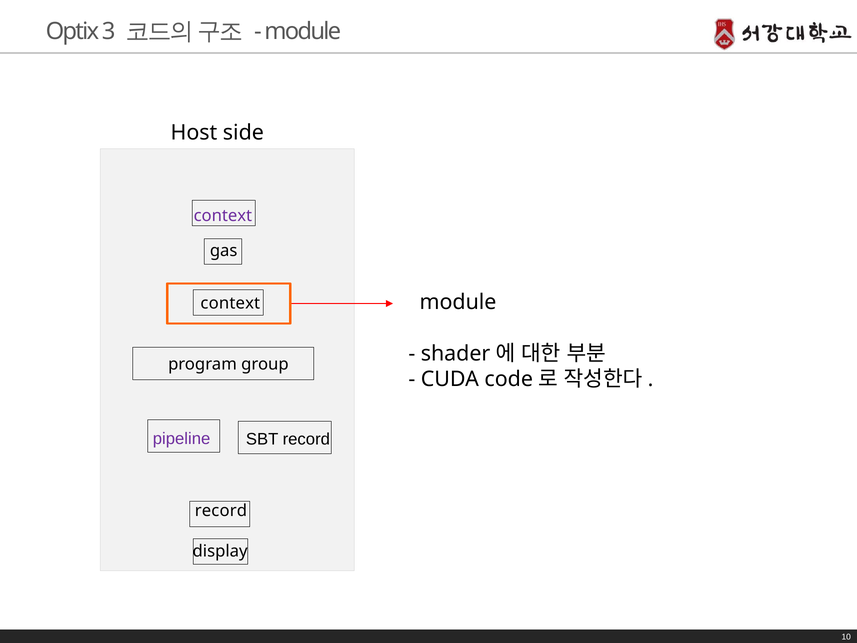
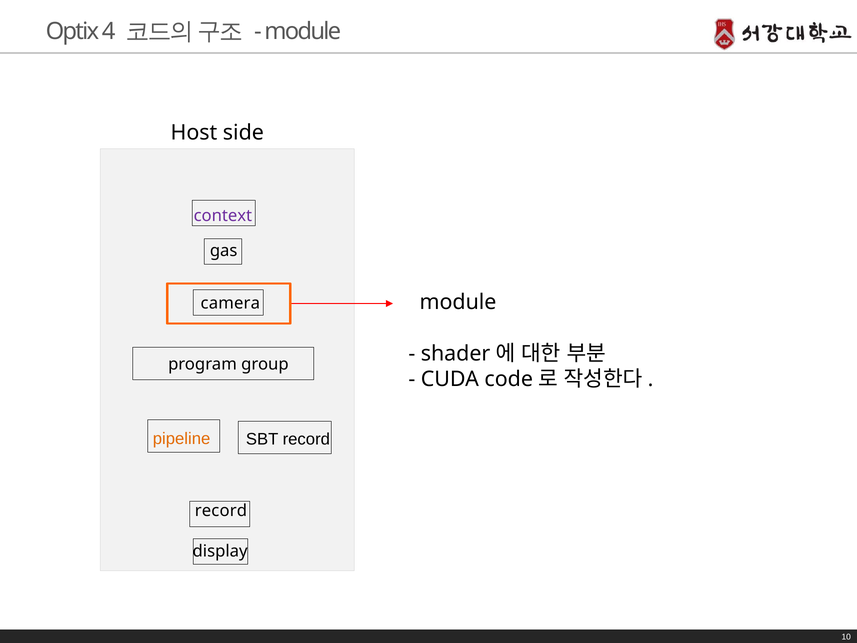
3: 3 -> 4
context at (230, 303): context -> camera
pipeline colour: purple -> orange
